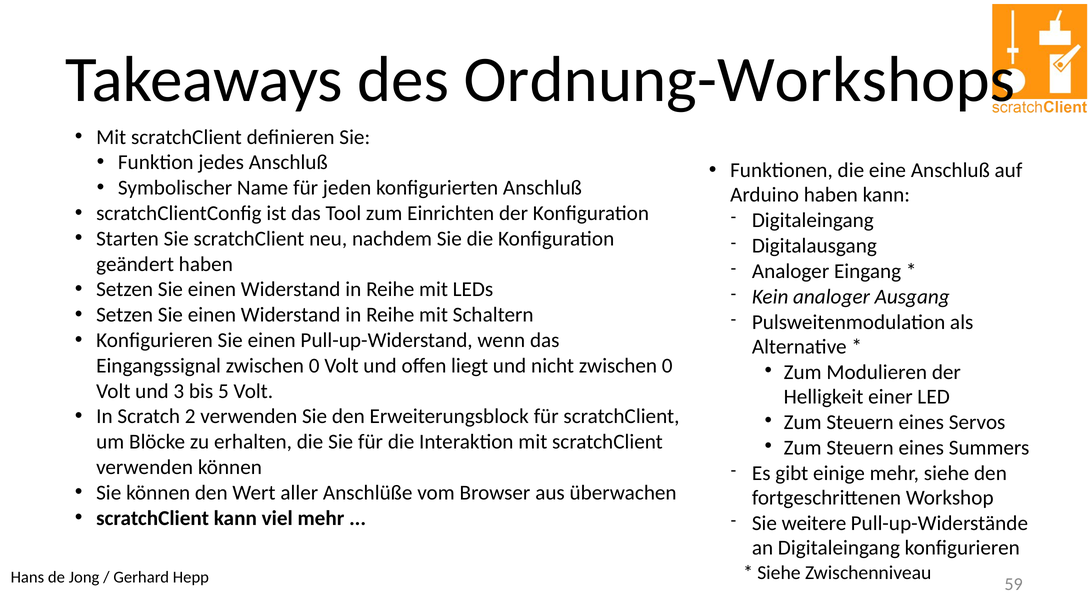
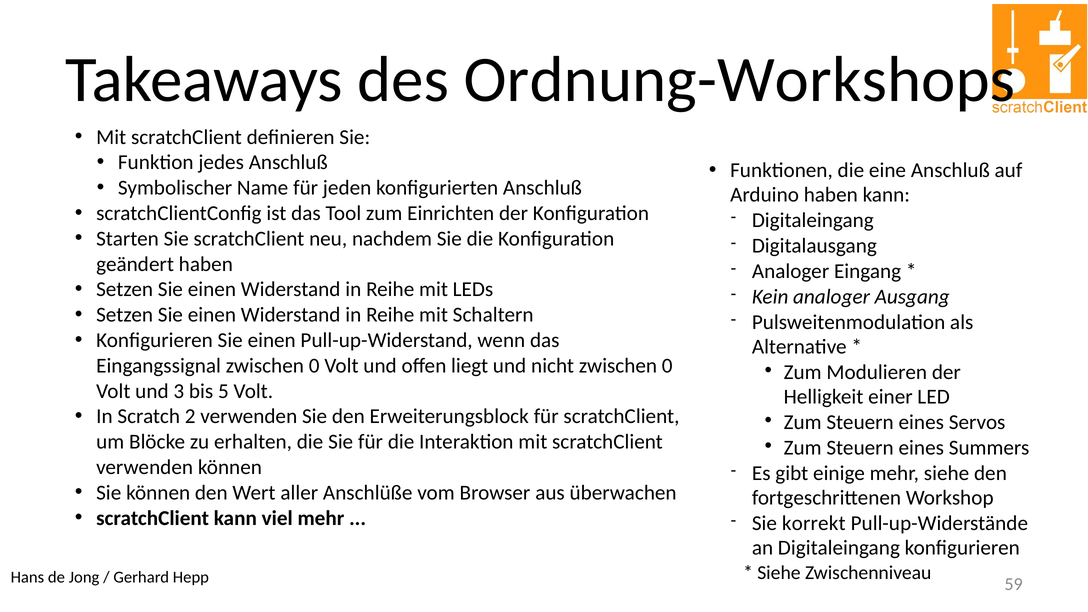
weitere: weitere -> korrekt
